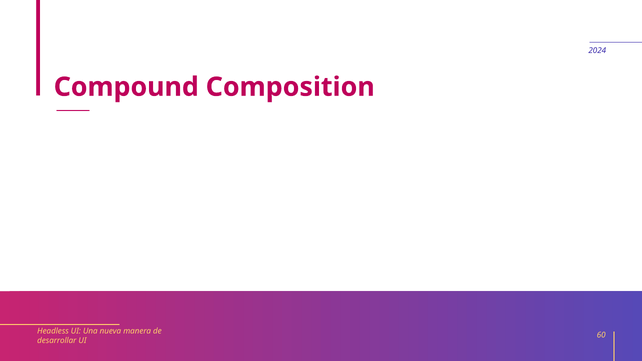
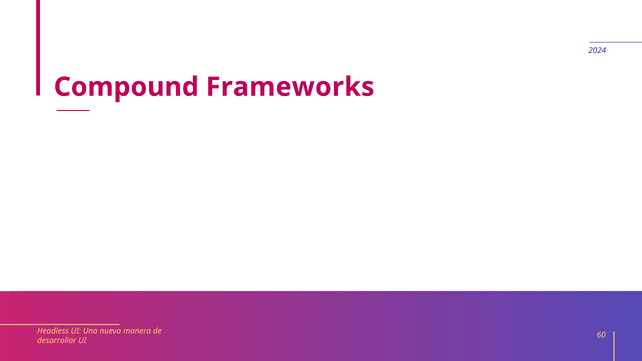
Composition: Composition -> Frameworks
